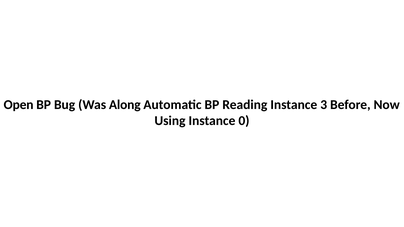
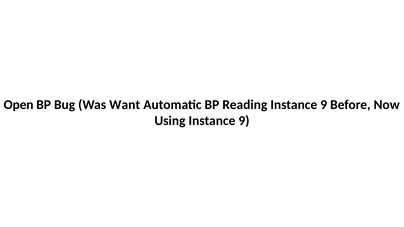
Along: Along -> Want
Reading Instance 3: 3 -> 9
Using Instance 0: 0 -> 9
